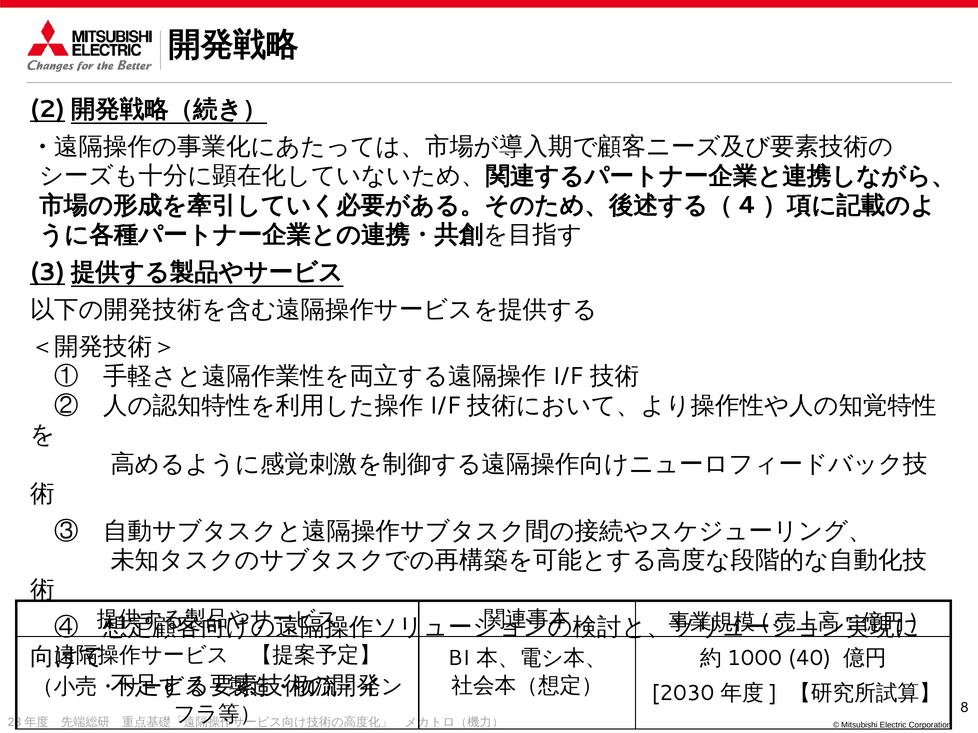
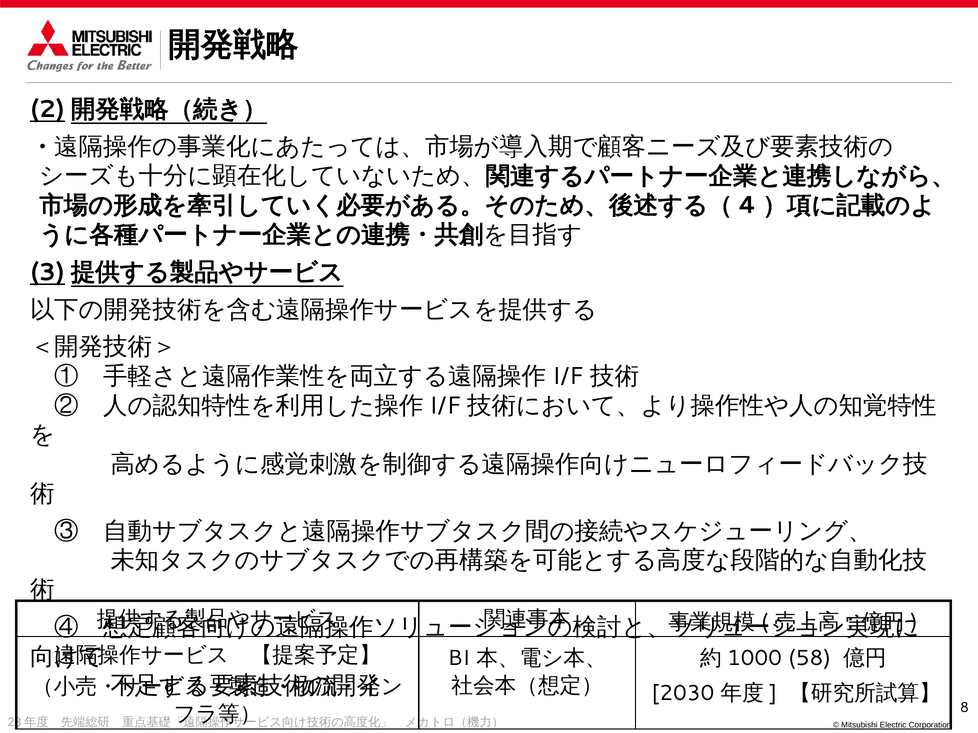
40: 40 -> 58
